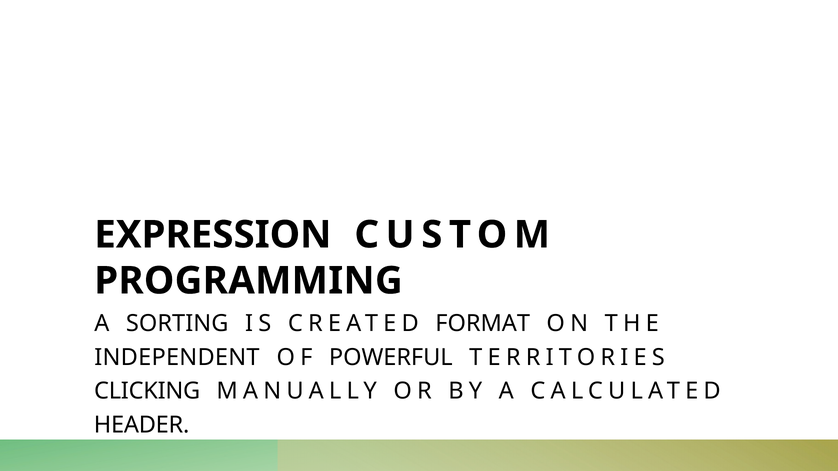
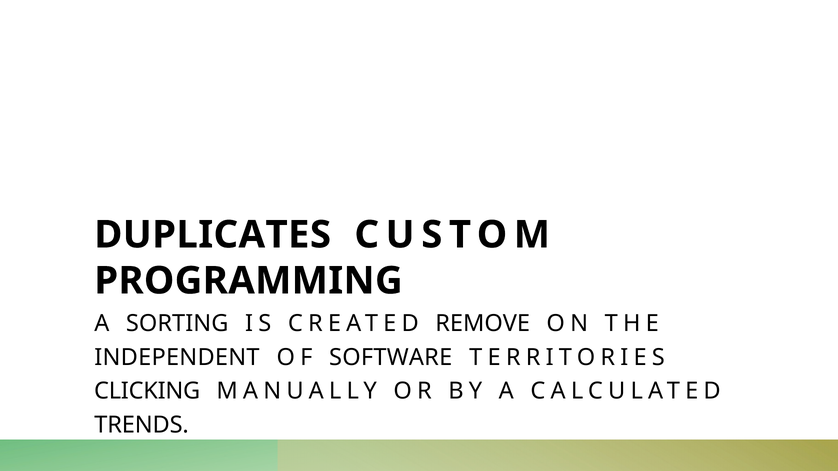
EXPRESSION: EXPRESSION -> DUPLICATES
FORMAT: FORMAT -> REMOVE
POWERFUL: POWERFUL -> SOFTWARE
HEADER: HEADER -> TRENDS
